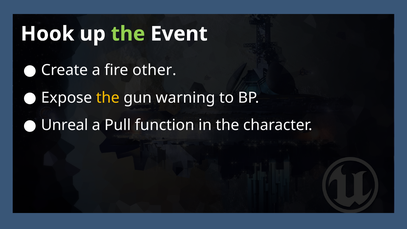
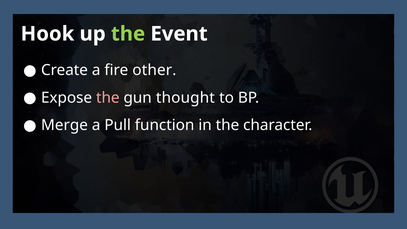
the at (108, 98) colour: yellow -> pink
warning: warning -> thought
Unreal: Unreal -> Merge
